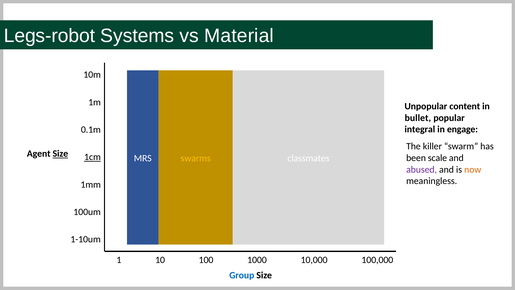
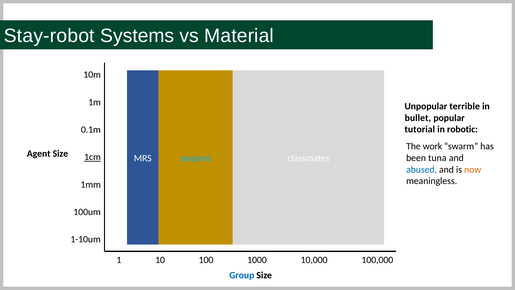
Legs-robot: Legs-robot -> Stay-robot
content: content -> terrible
integral: integral -> tutorial
engage: engage -> robotic
killer: killer -> work
Size at (60, 154) underline: present -> none
scale: scale -> tuna
swarms colour: yellow -> light blue
abused colour: purple -> blue
